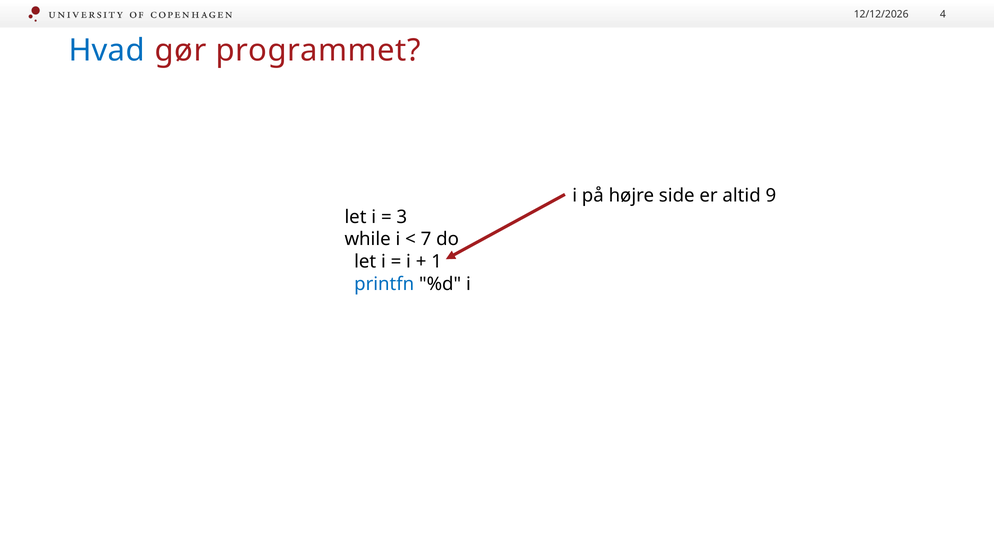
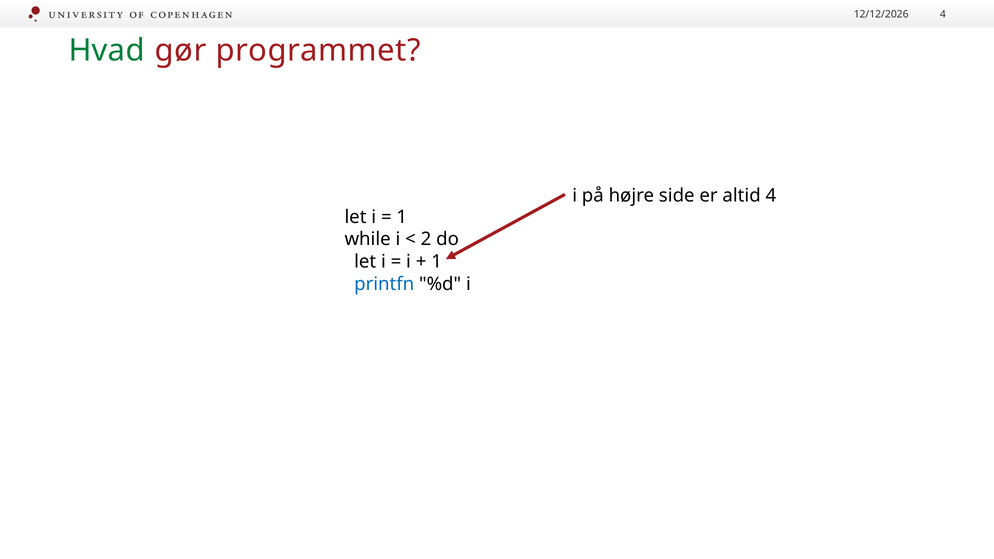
Hvad colour: blue -> green
altid 9: 9 -> 4
3 at (402, 217): 3 -> 1
7: 7 -> 2
